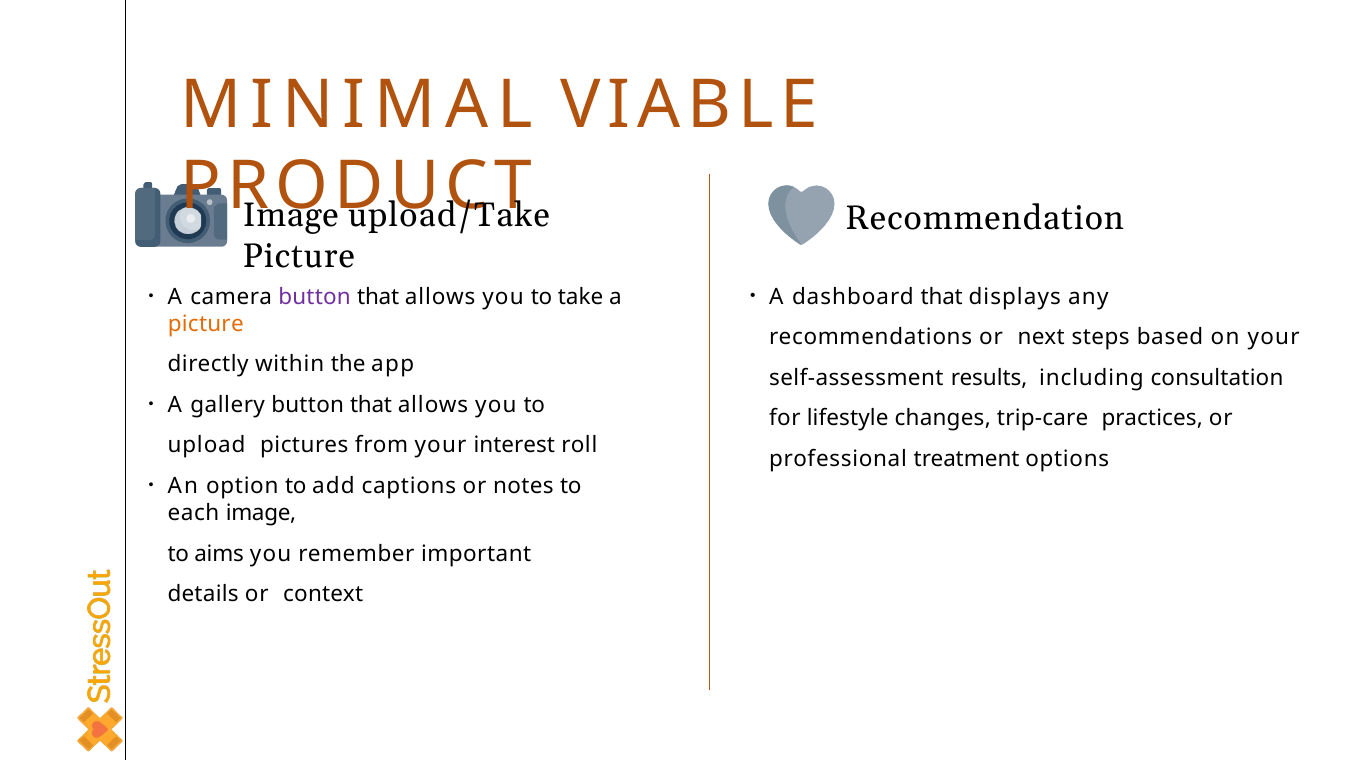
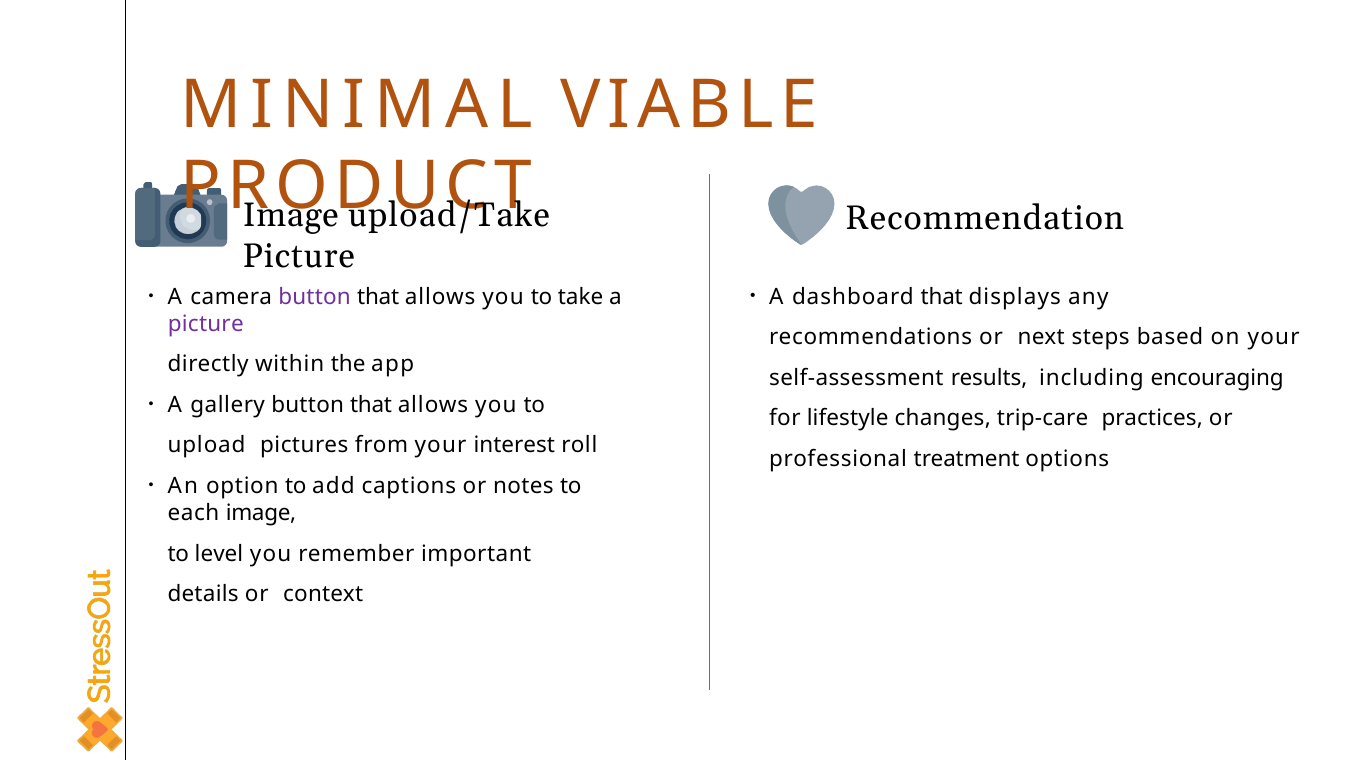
picture at (206, 324) colour: orange -> purple
consultation: consultation -> encouraging
aims: aims -> level
